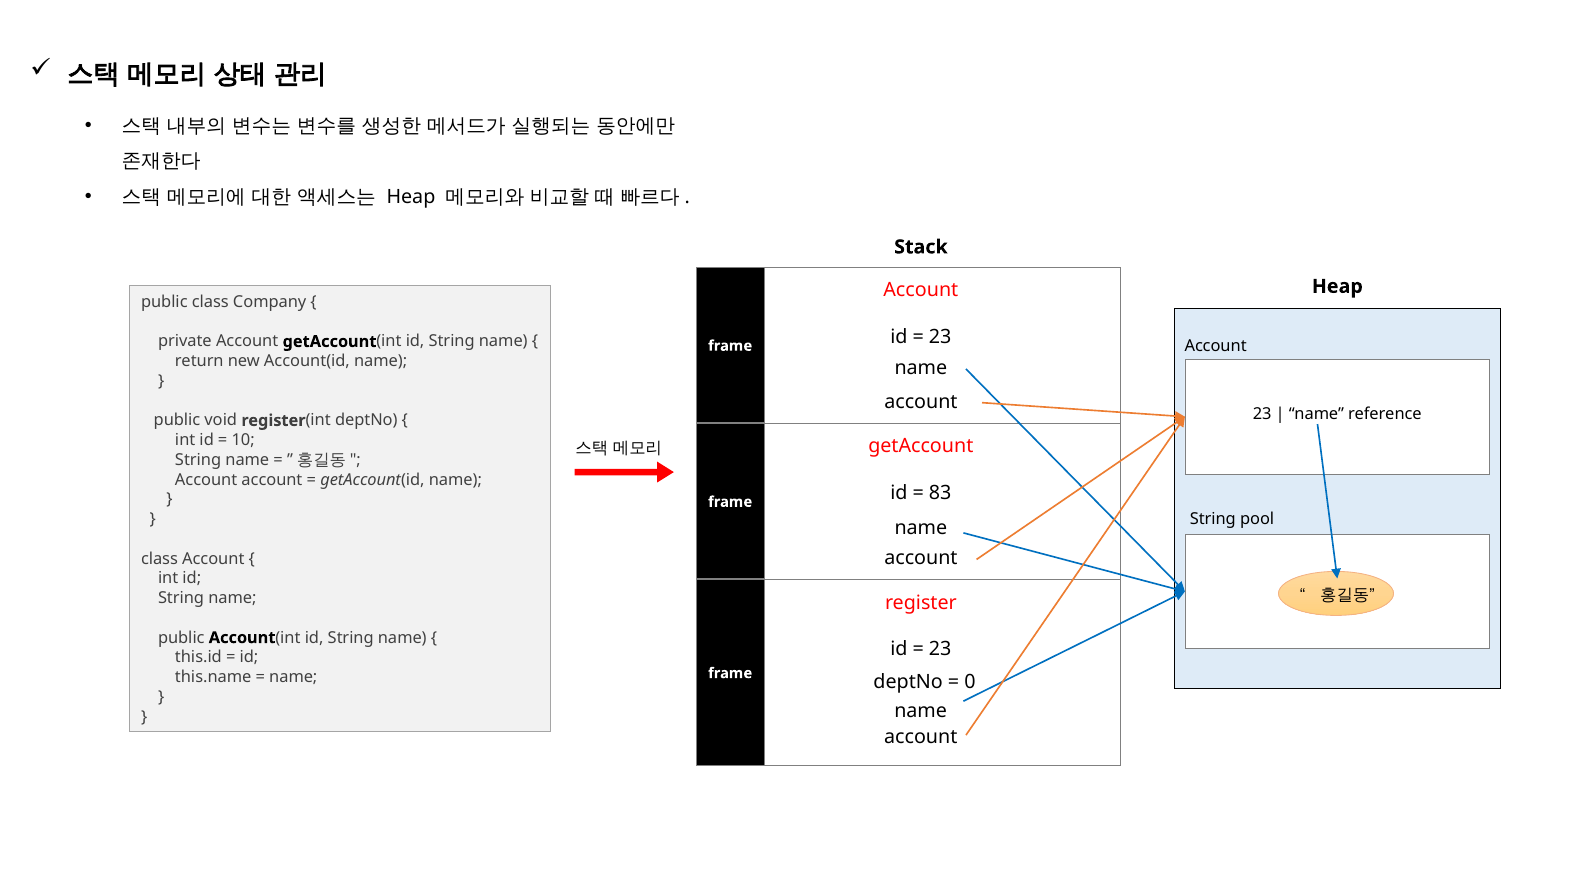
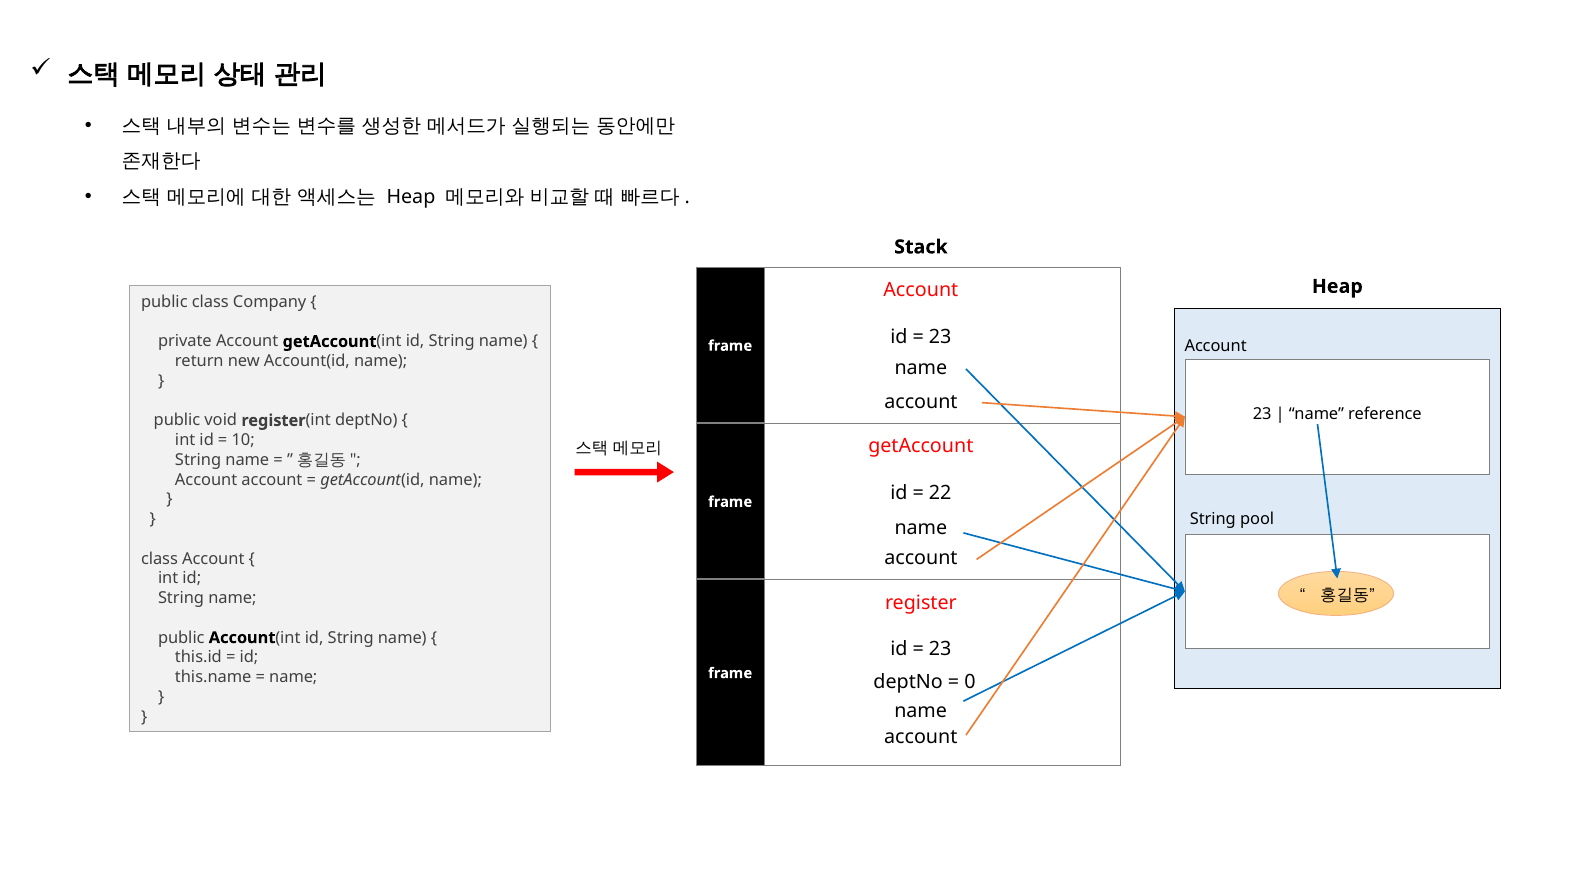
83: 83 -> 22
